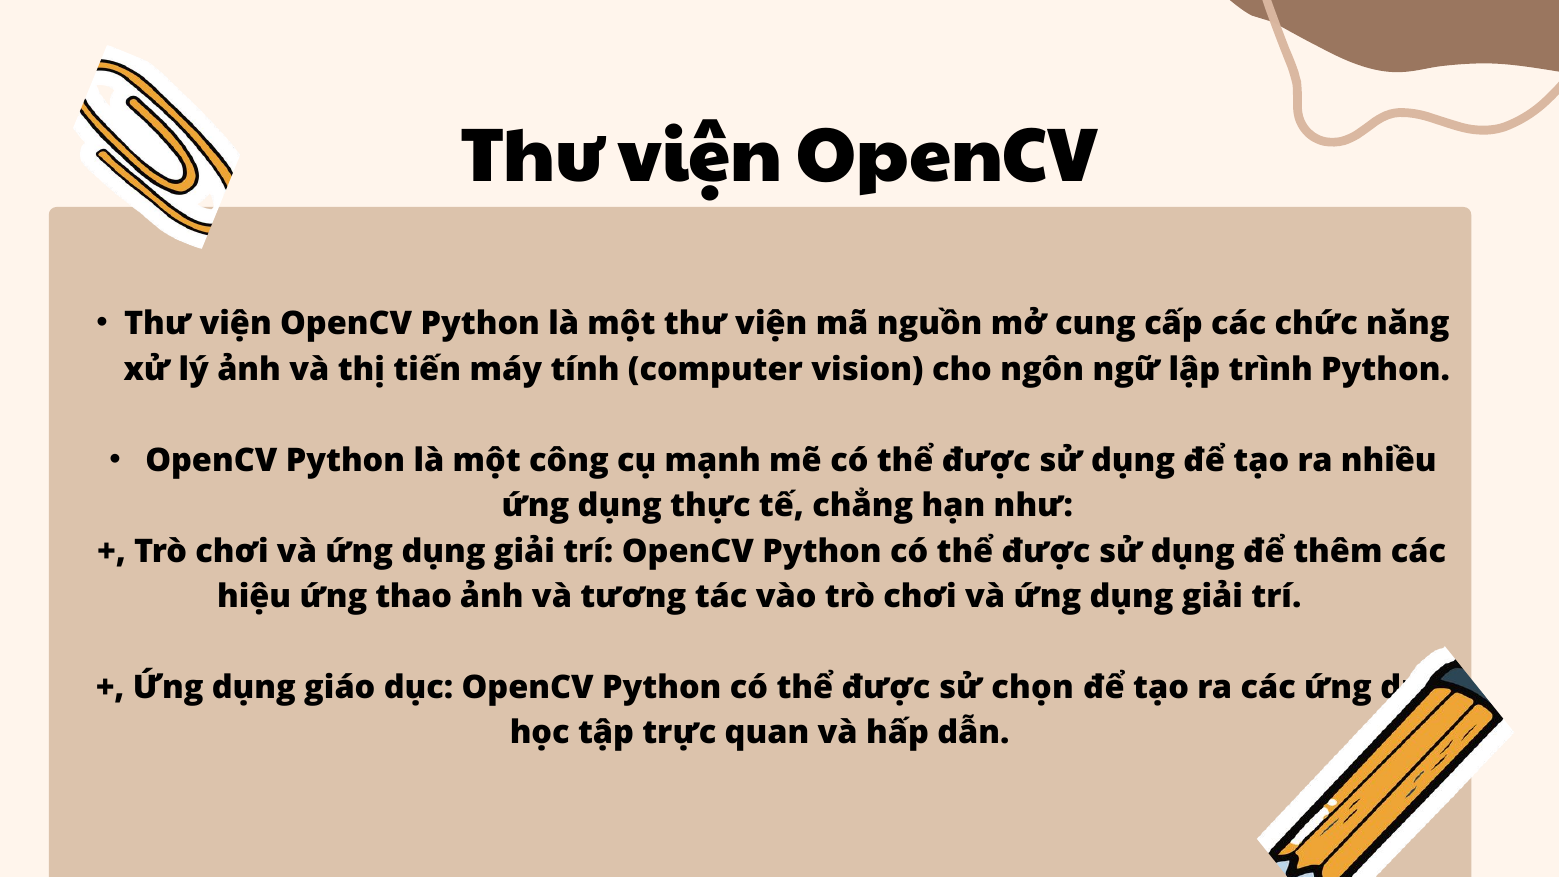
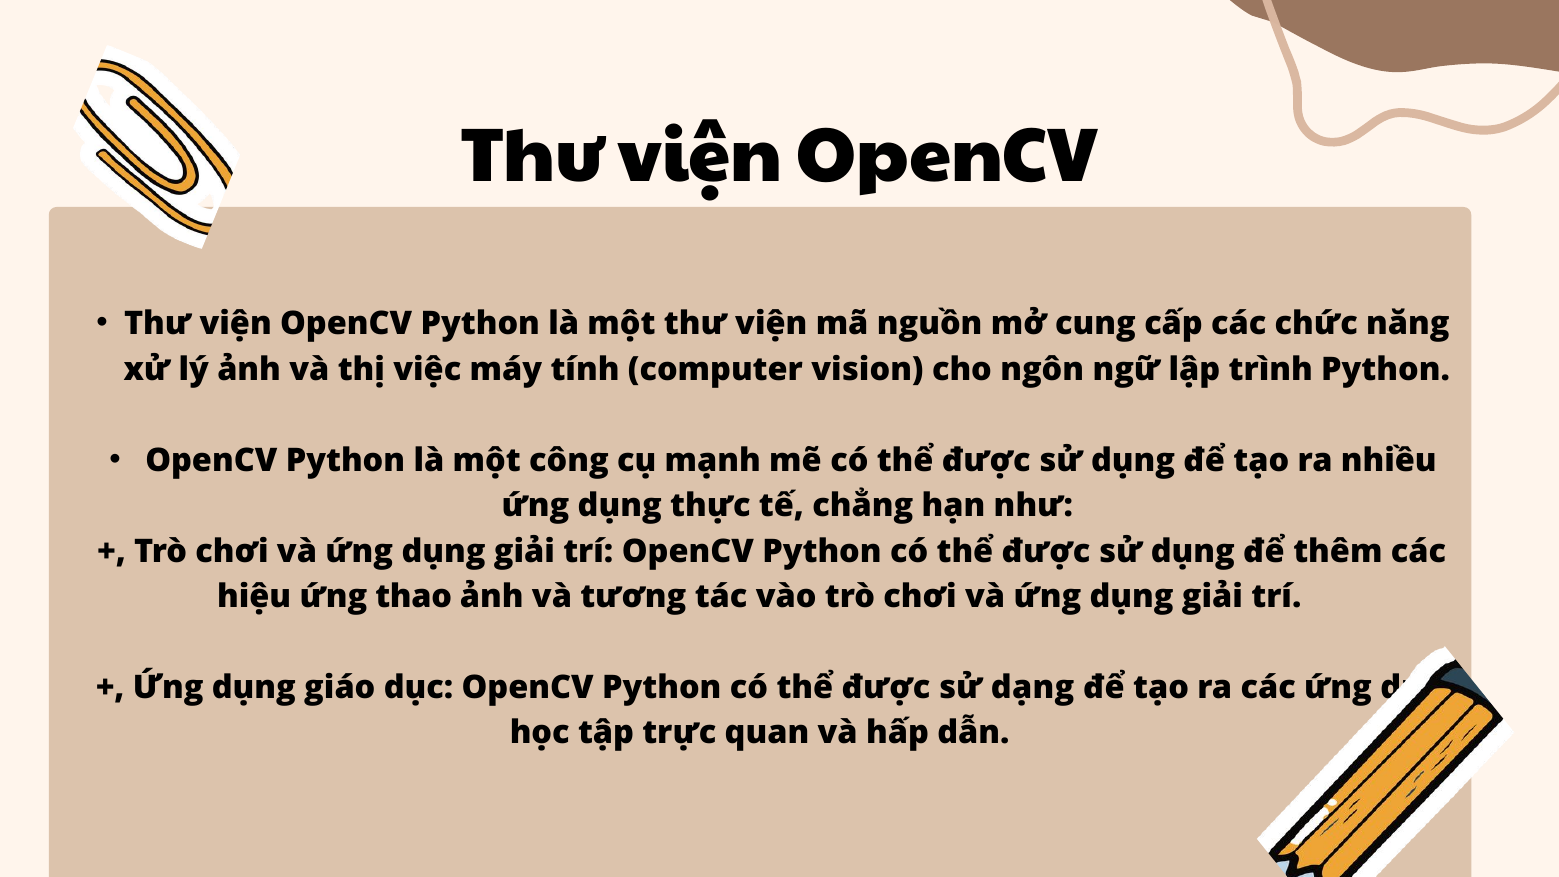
tiến: tiến -> việc
chọn: chọn -> dạng
